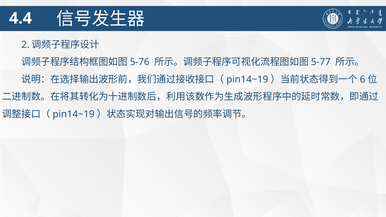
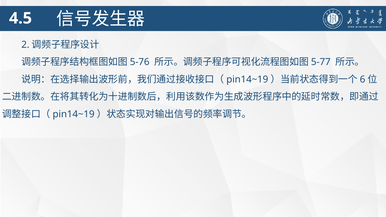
4.4: 4.4 -> 4.5
